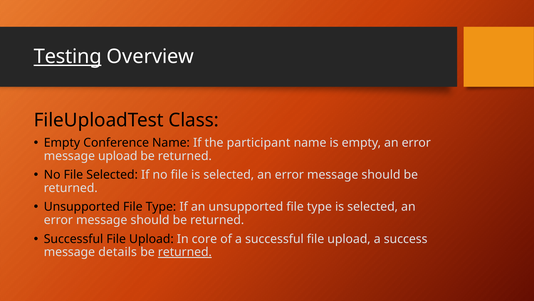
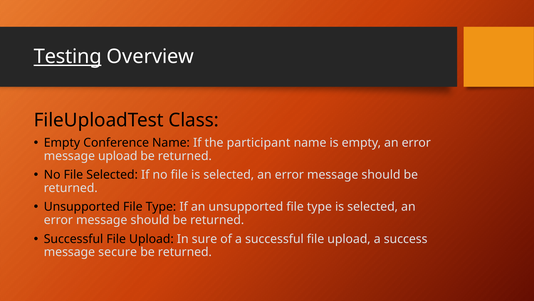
core: core -> sure
details: details -> secure
returned at (185, 252) underline: present -> none
